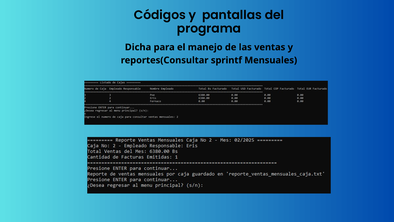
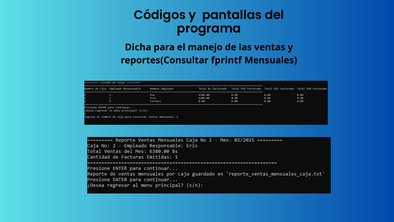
sprintf: sprintf -> fprintf
